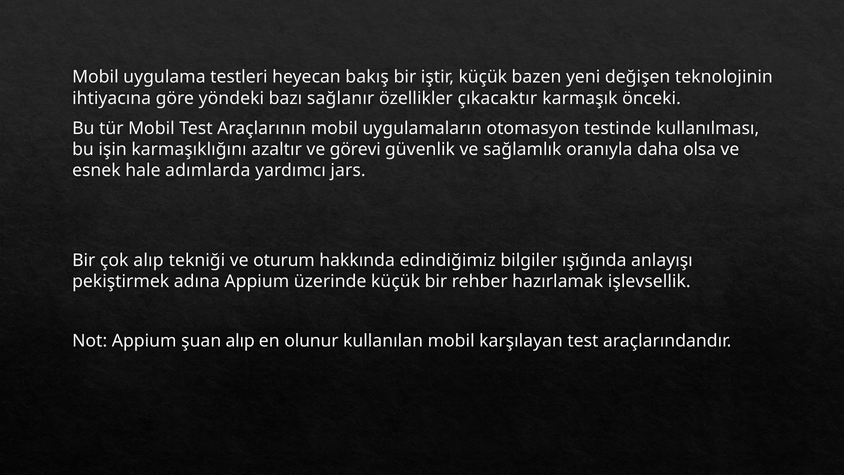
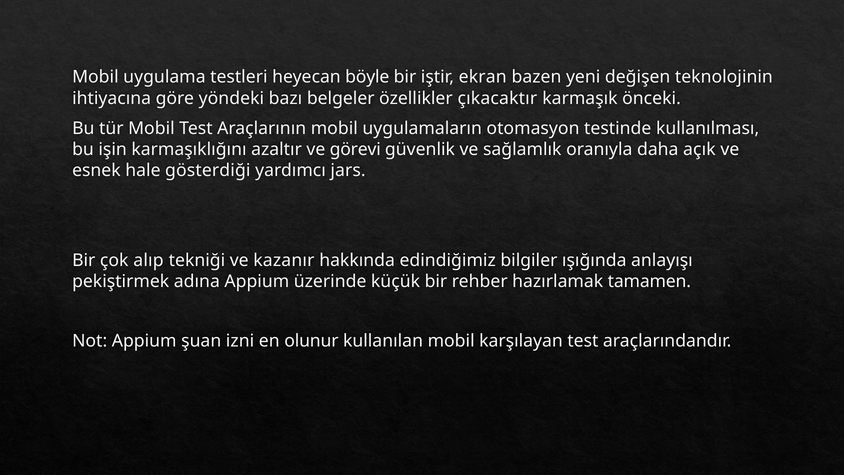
bakış: bakış -> böyle
iştir küçük: küçük -> ekran
sağlanır: sağlanır -> belgeler
olsa: olsa -> açık
adımlarda: adımlarda -> gösterdiği
oturum: oturum -> kazanır
işlevsellik: işlevsellik -> tamamen
şuan alıp: alıp -> izni
